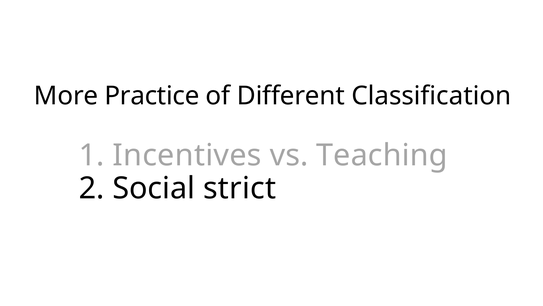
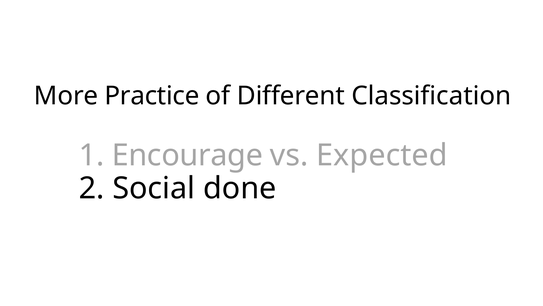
Incentives: Incentives -> Encourage
Teaching: Teaching -> Expected
strict: strict -> done
